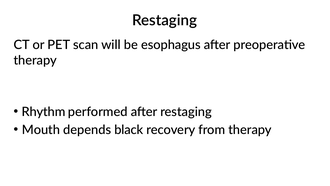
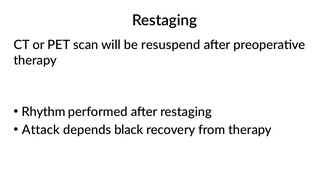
esophagus: esophagus -> resuspend
Mouth: Mouth -> Attack
